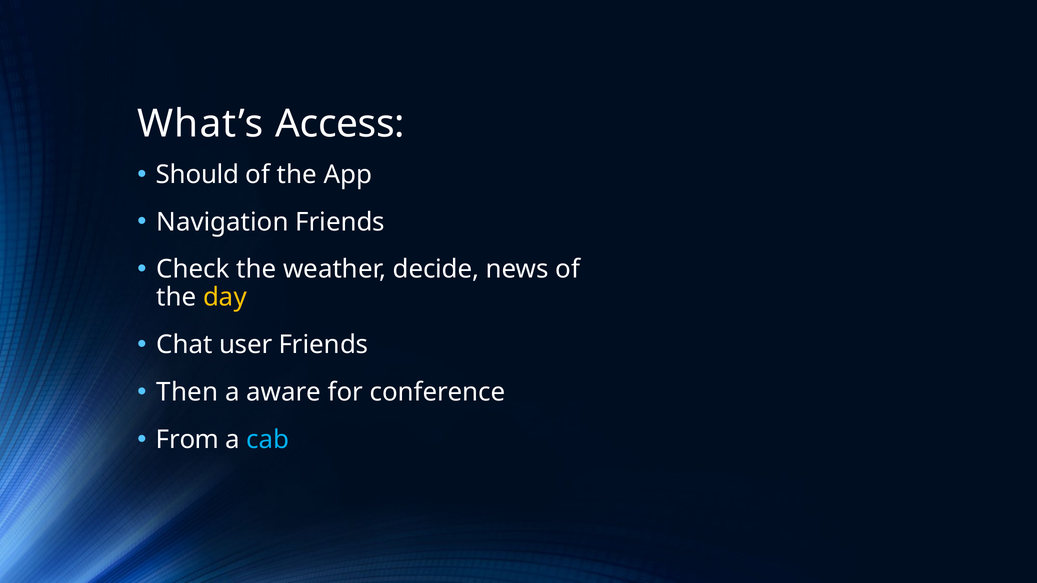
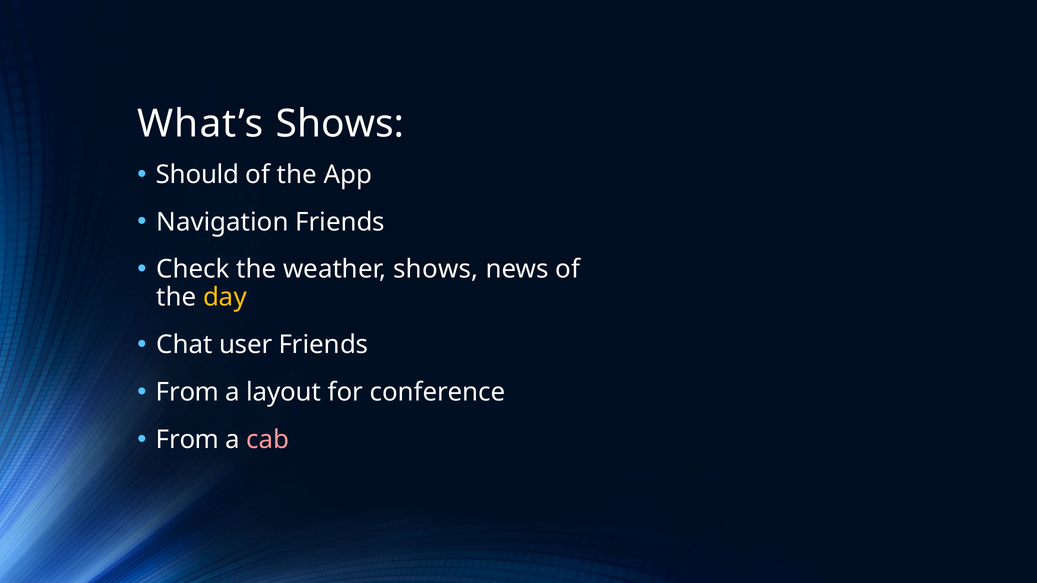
What’s Access: Access -> Shows
weather decide: decide -> shows
Then at (187, 392): Then -> From
aware: aware -> layout
cab colour: light blue -> pink
